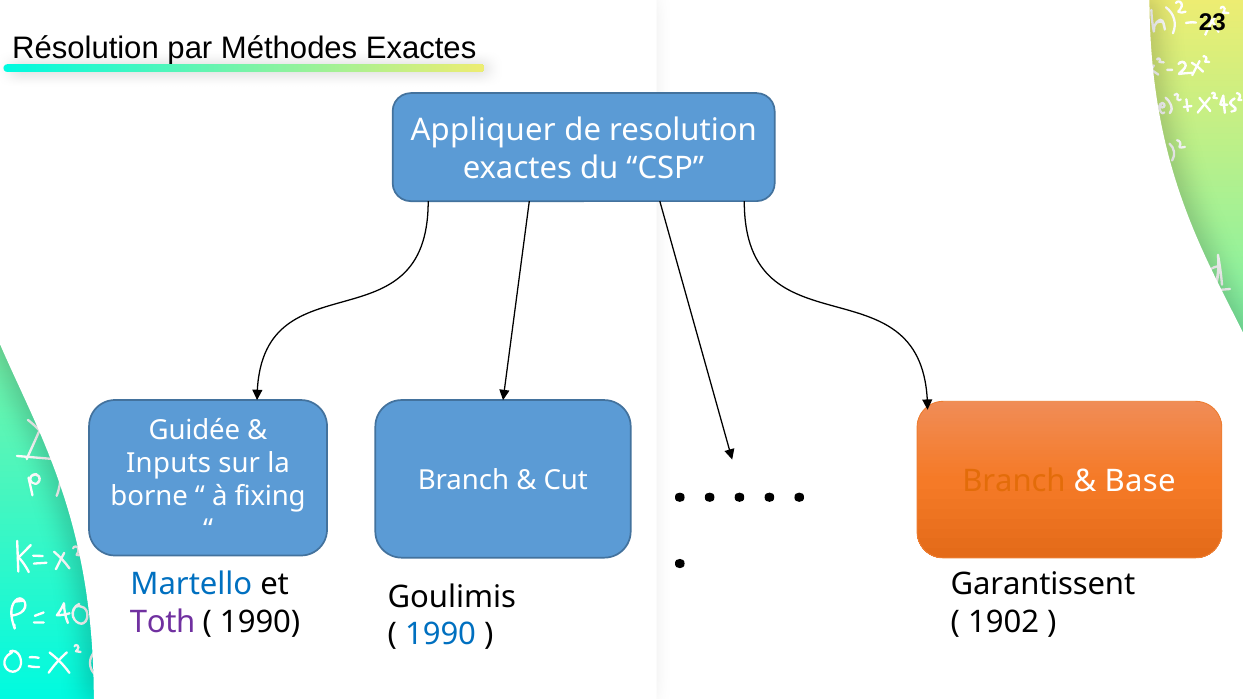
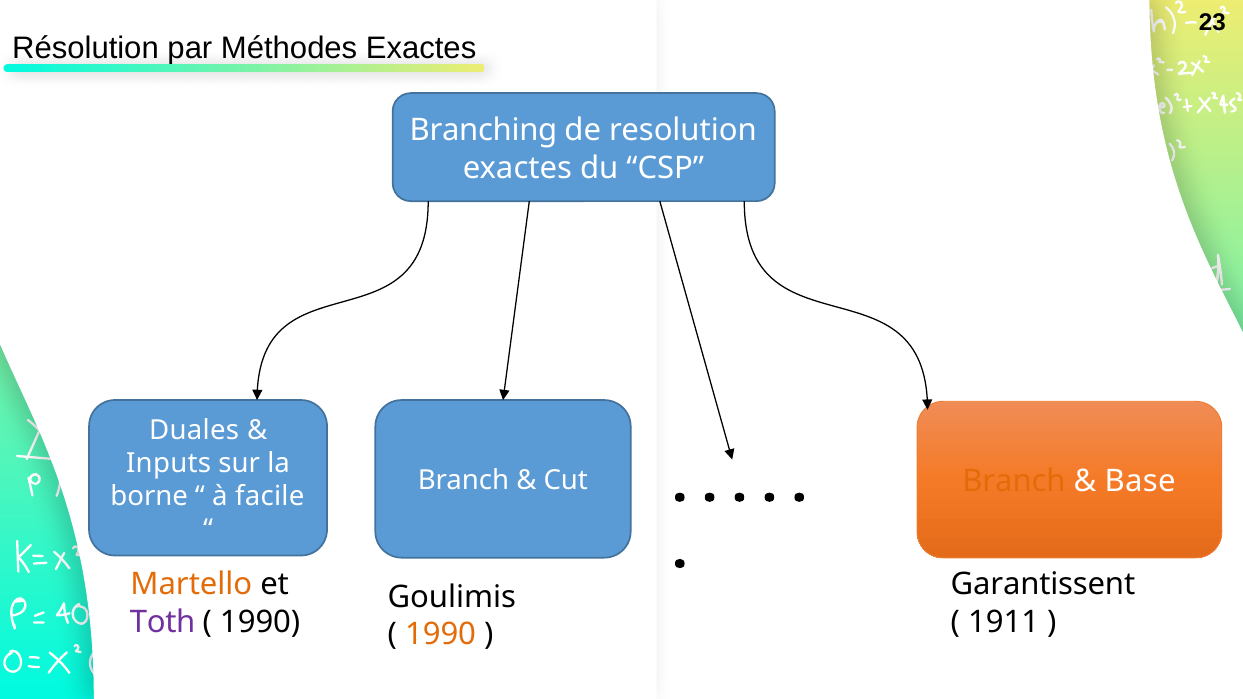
Appliquer: Appliquer -> Branching
Guidée: Guidée -> Duales
fixing: fixing -> facile
Martello colour: blue -> orange
1902: 1902 -> 1911
1990 at (441, 634) colour: blue -> orange
